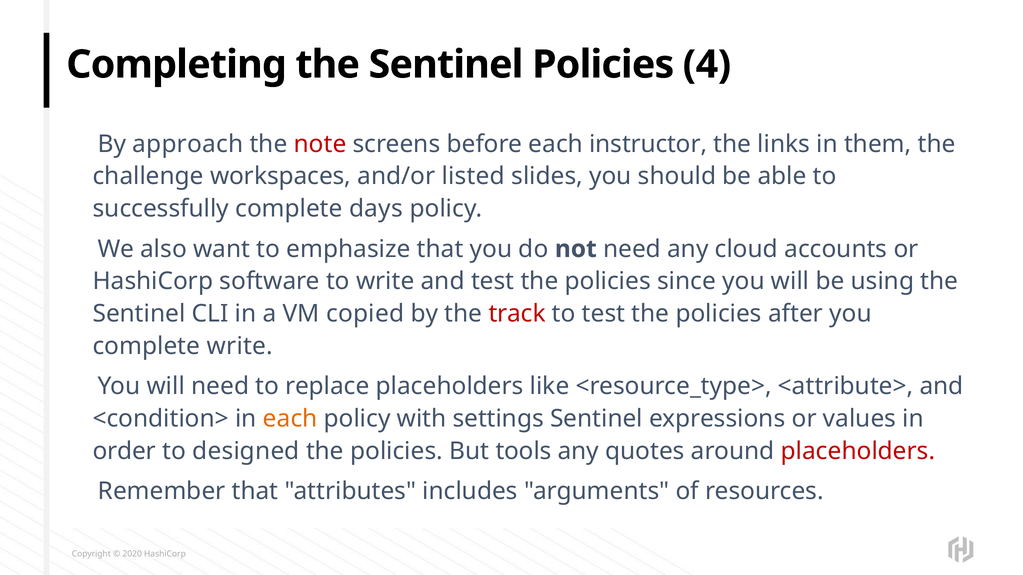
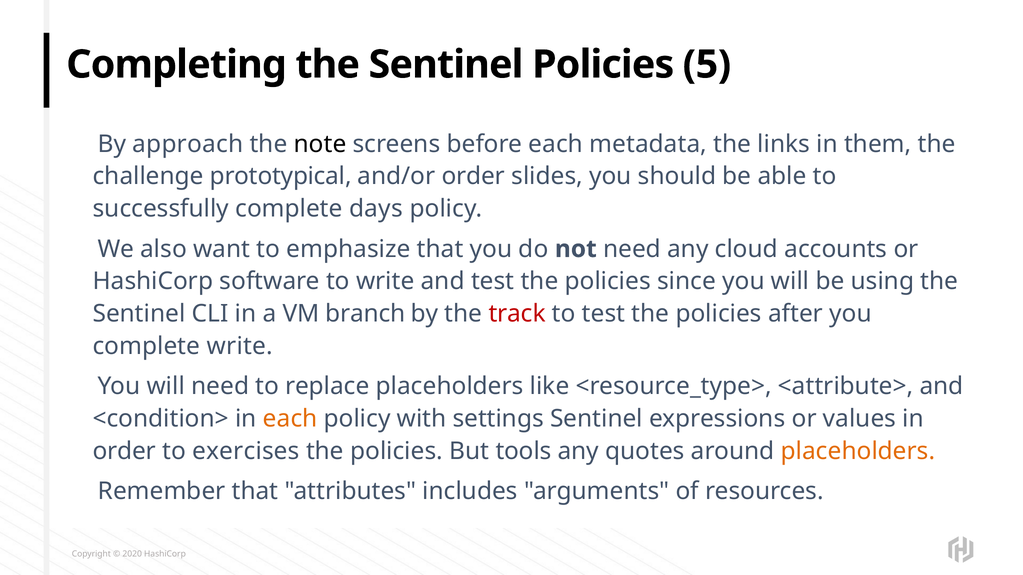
4: 4 -> 5
note colour: red -> black
instructor: instructor -> metadata
workspaces: workspaces -> prototypical
and/or listed: listed -> order
copied: copied -> branch
designed: designed -> exercises
placeholders at (858, 451) colour: red -> orange
